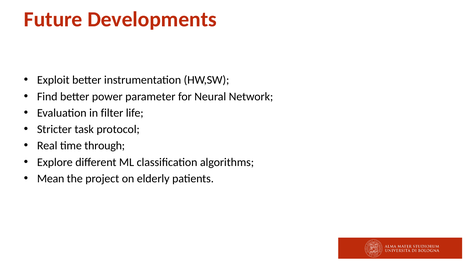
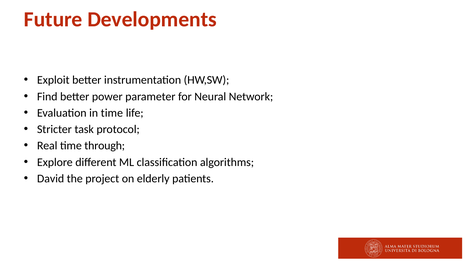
in filter: filter -> time
Mean: Mean -> David
